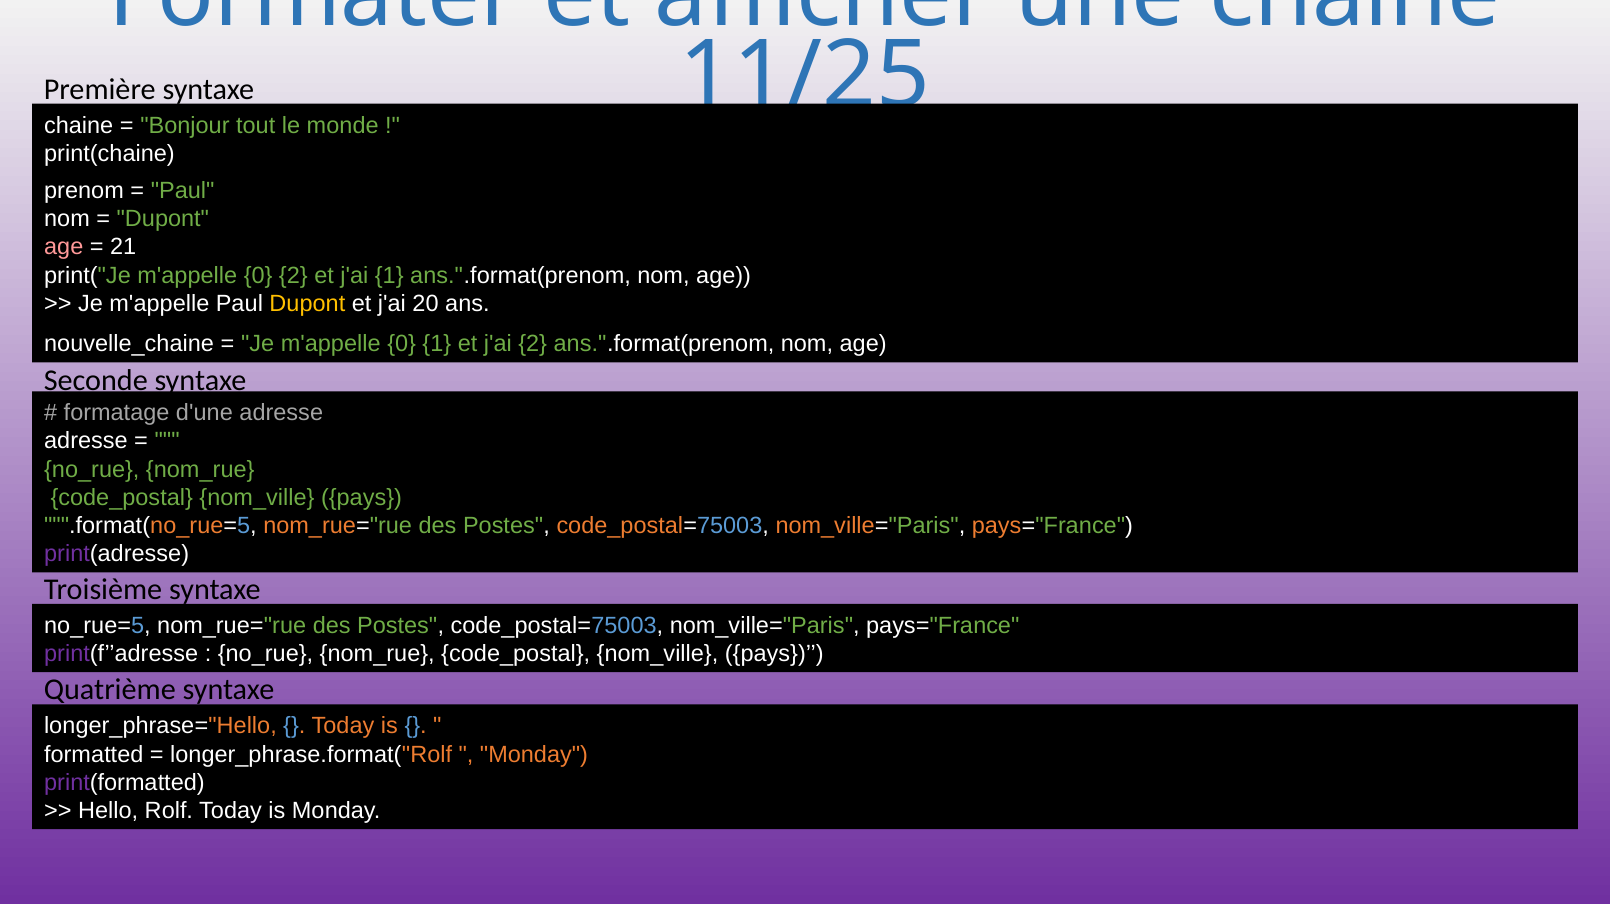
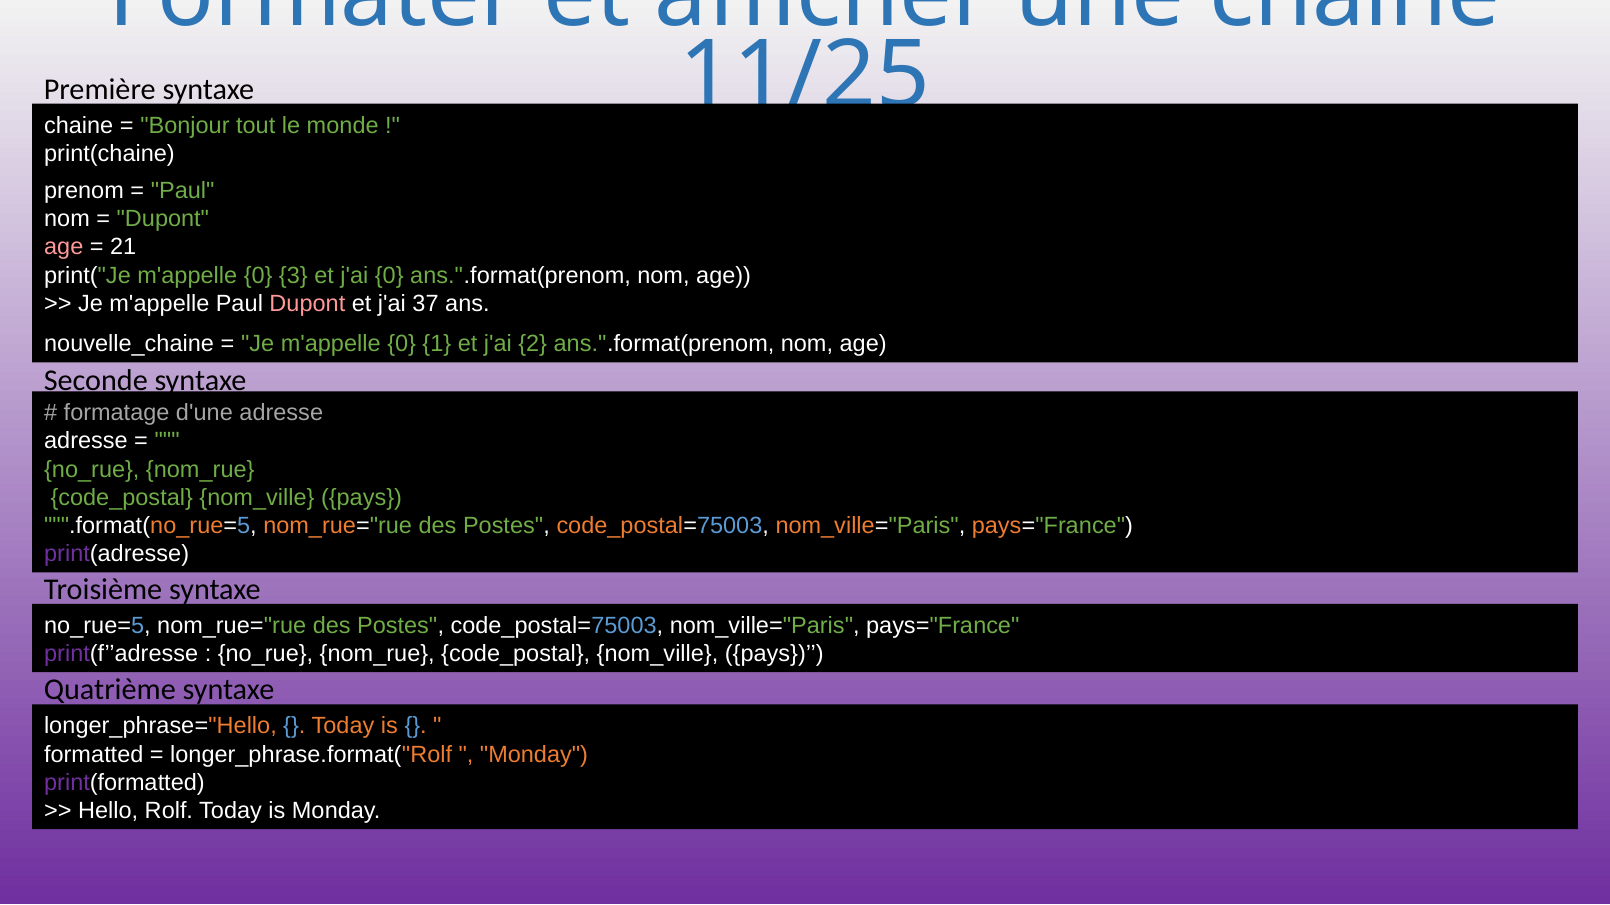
0 2: 2 -> 3
j'ai 1: 1 -> 0
Dupont at (307, 304) colour: yellow -> pink
20: 20 -> 37
